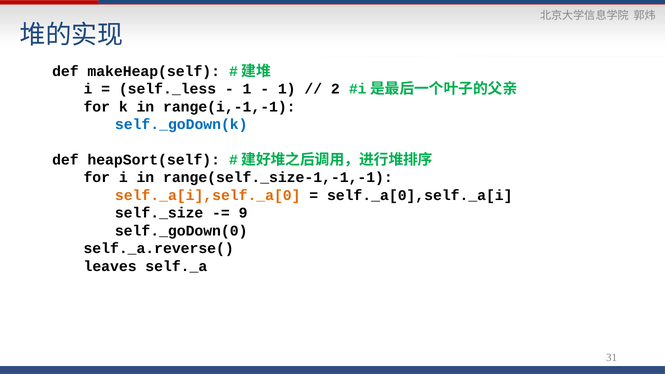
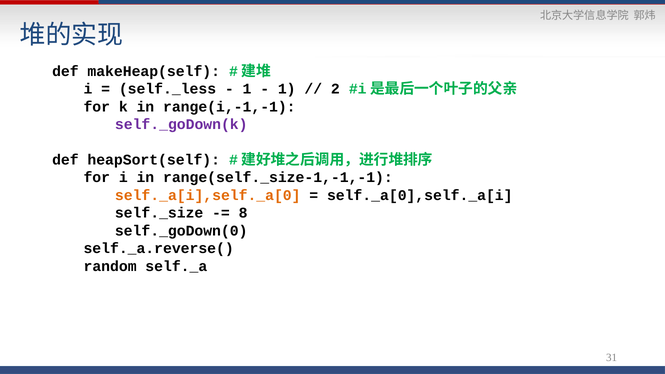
self._goDown(k colour: blue -> purple
9: 9 -> 8
leaves: leaves -> random
